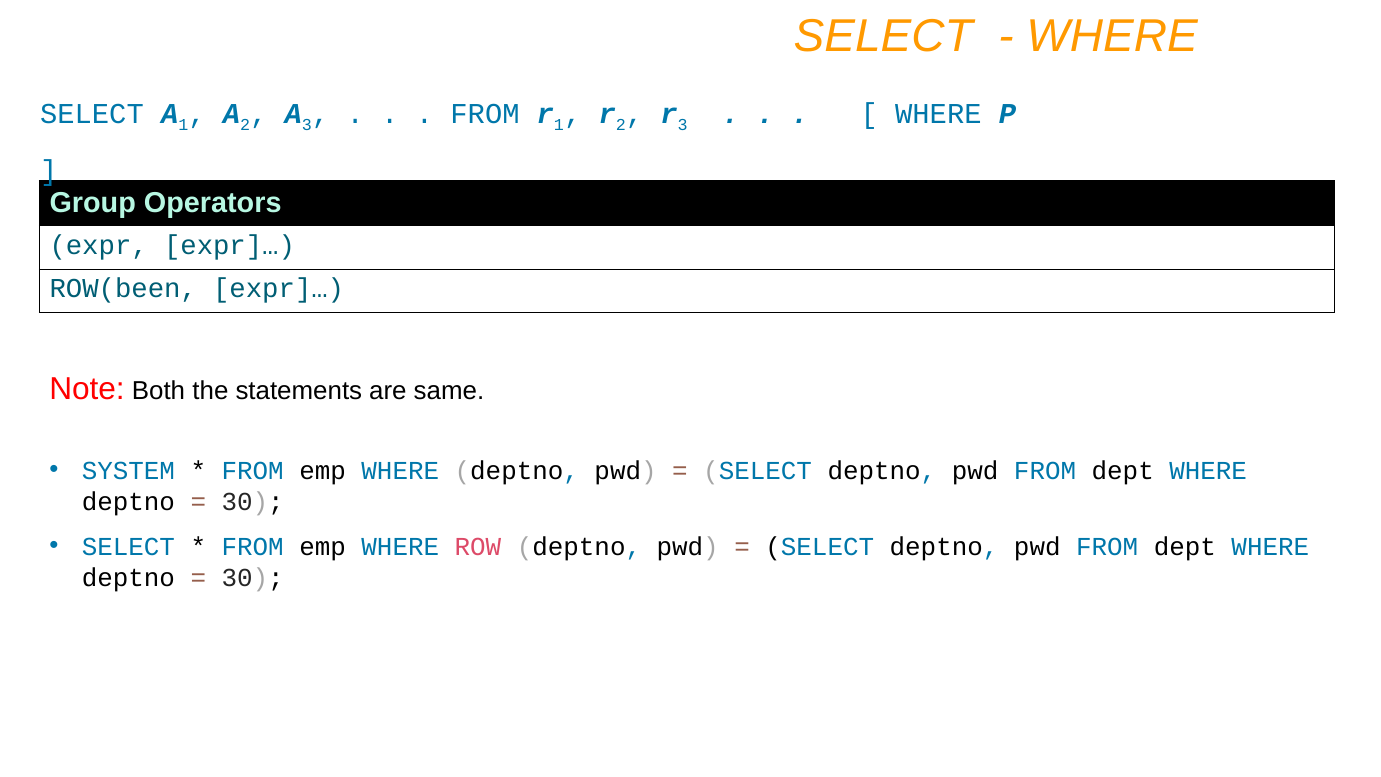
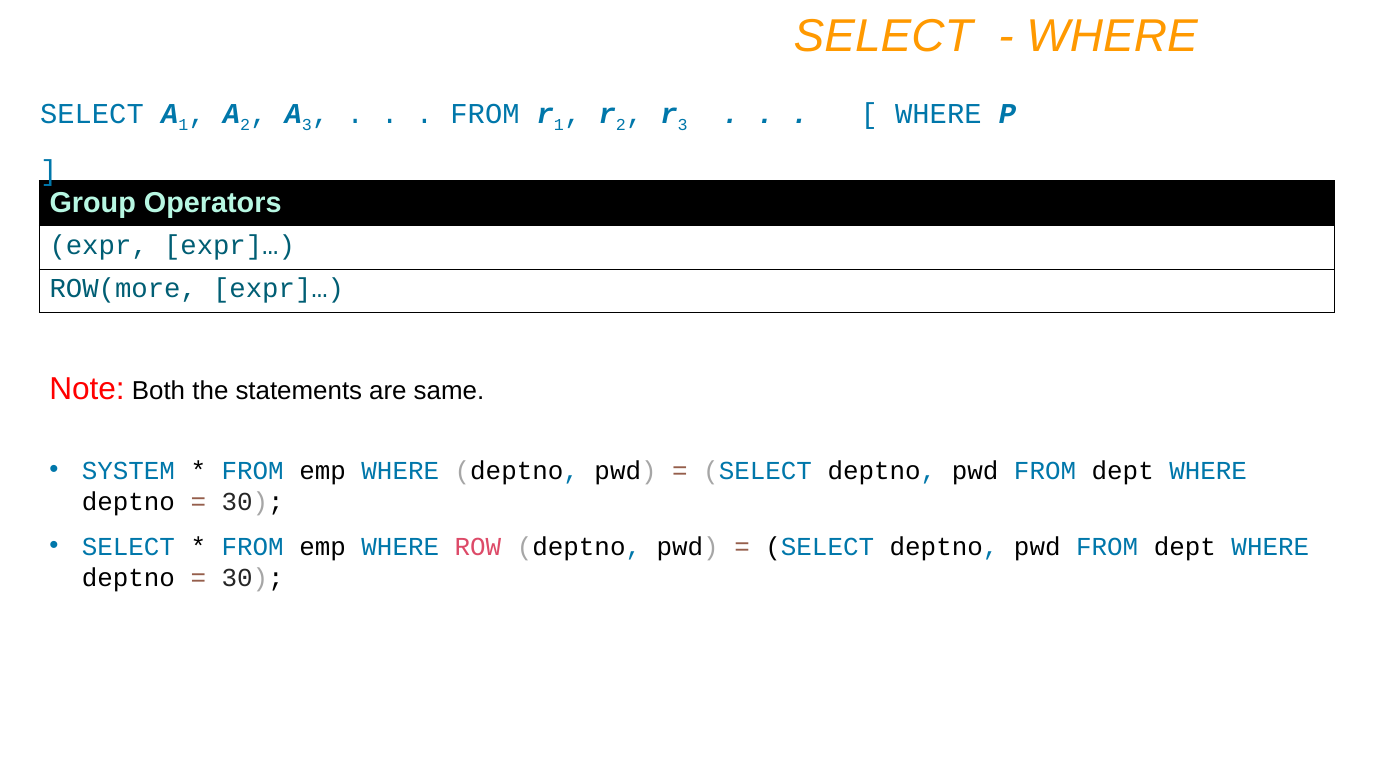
ROW(been: ROW(been -> ROW(more
